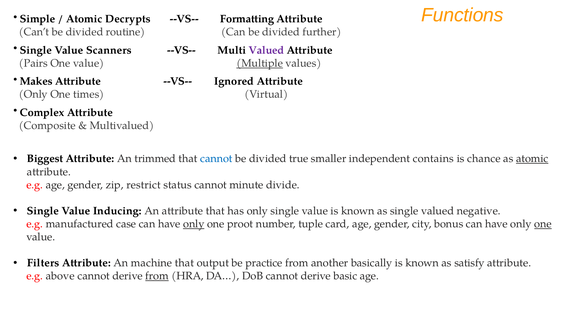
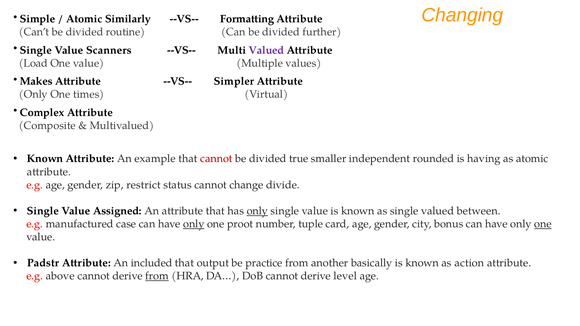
Functions: Functions -> Changing
Decrypts: Decrypts -> Similarly
Pairs: Pairs -> Load
Multiple underline: present -> none
Ignored: Ignored -> Simpler
Biggest at (45, 159): Biggest -> Known
trimmed: trimmed -> example
cannot at (216, 159) colour: blue -> red
contains: contains -> rounded
chance: chance -> having
atomic at (532, 159) underline: present -> none
minute: minute -> change
Inducing: Inducing -> Assigned
only at (257, 211) underline: none -> present
negative: negative -> between
Filters: Filters -> Padstr
machine: machine -> included
satisfy: satisfy -> action
basic: basic -> level
